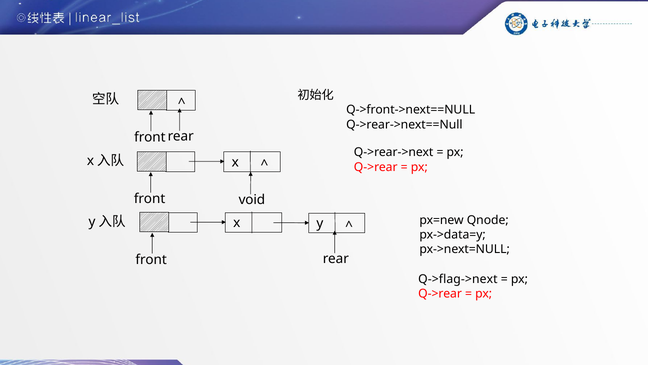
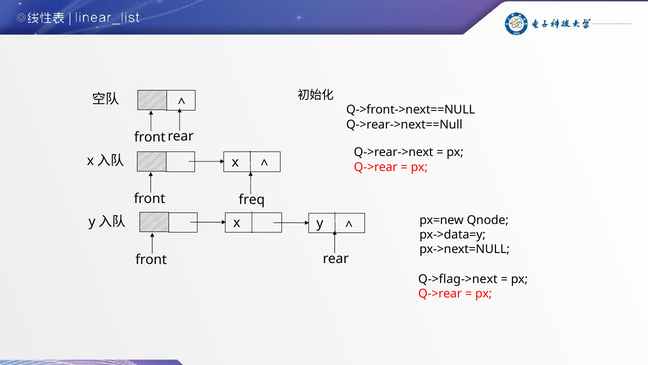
void: void -> freq
